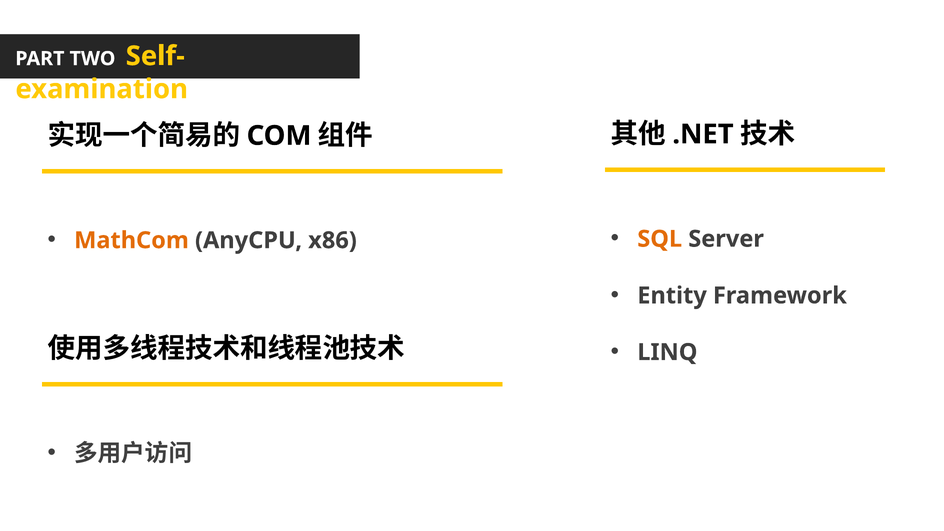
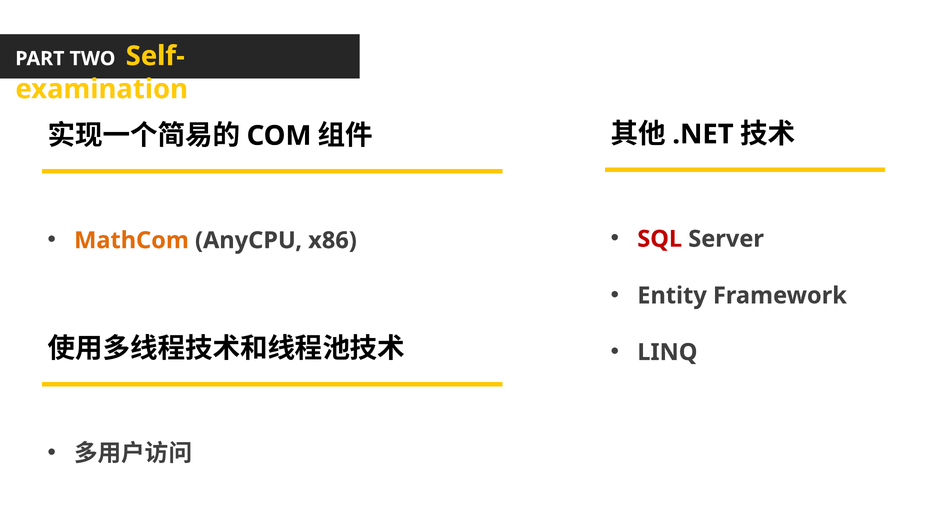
SQL colour: orange -> red
